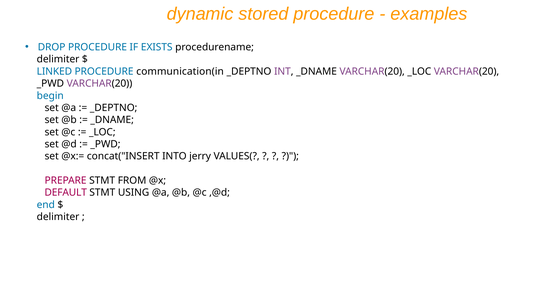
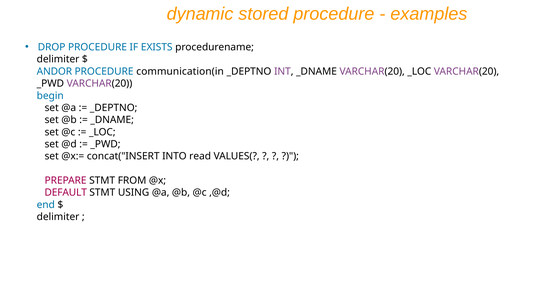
LINKED: LINKED -> ANDOR
jerry: jerry -> read
